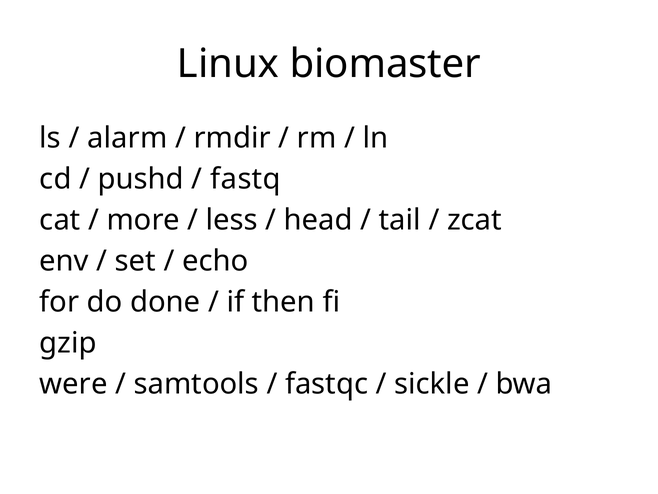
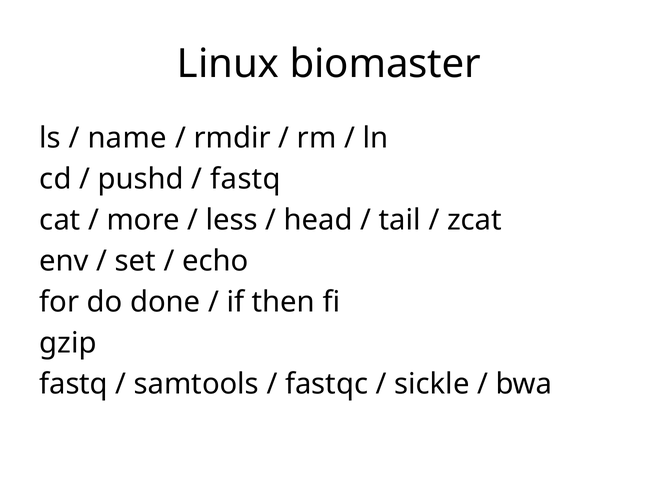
alarm: alarm -> name
were at (74, 384): were -> fastq
